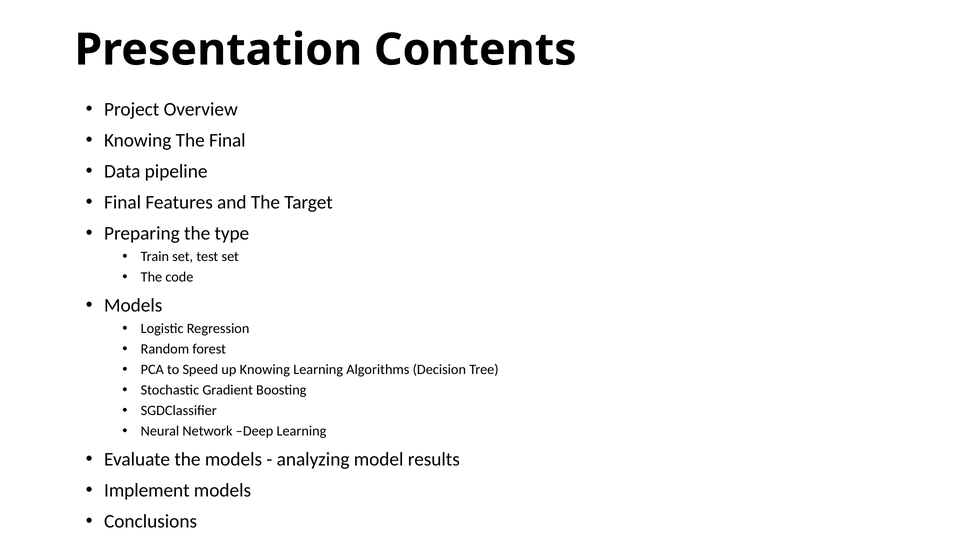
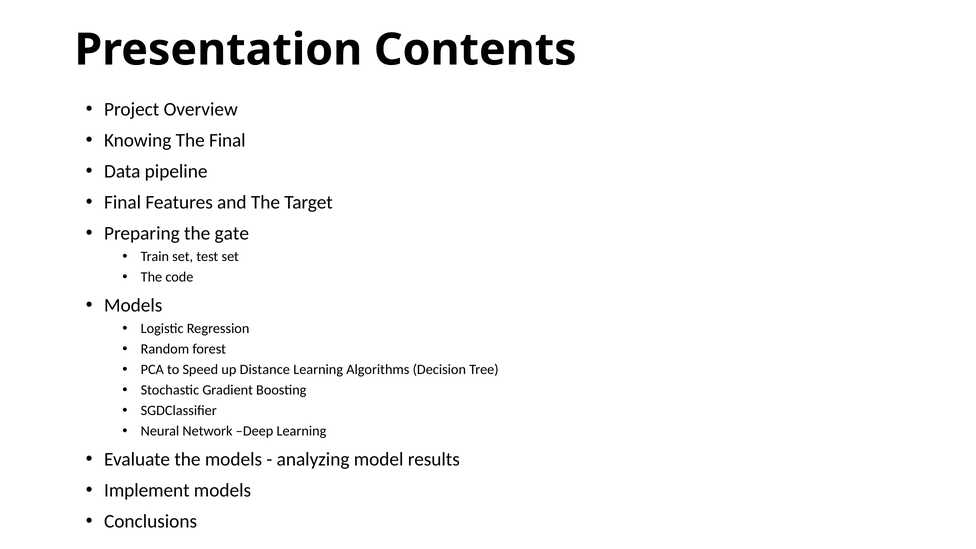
type: type -> gate
up Knowing: Knowing -> Distance
